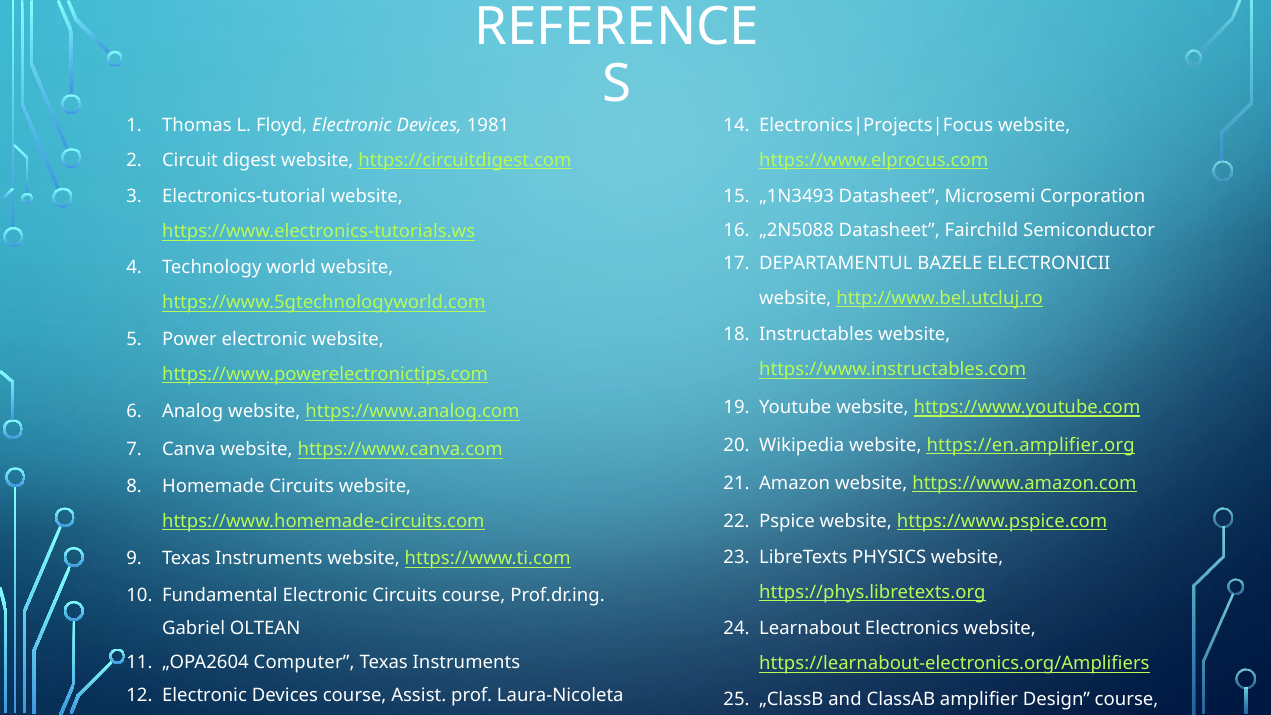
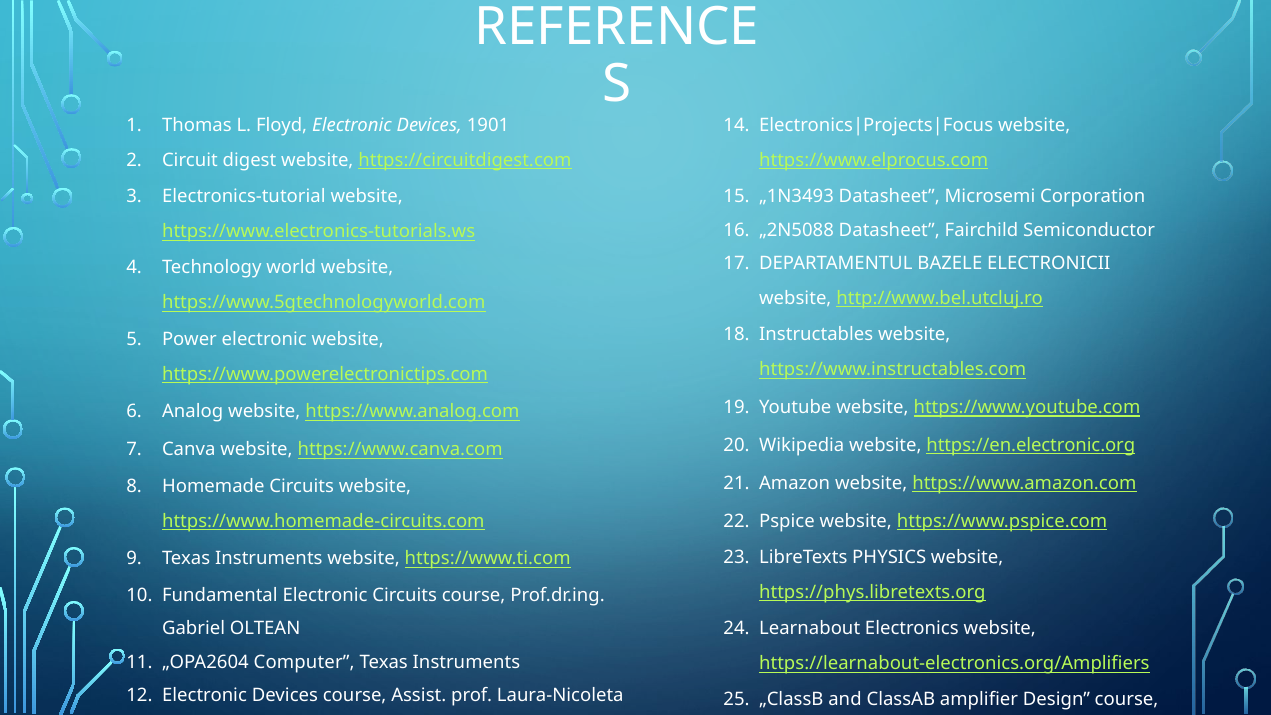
1981: 1981 -> 1901
https://en.amplifier.org: https://en.amplifier.org -> https://en.electronic.org
